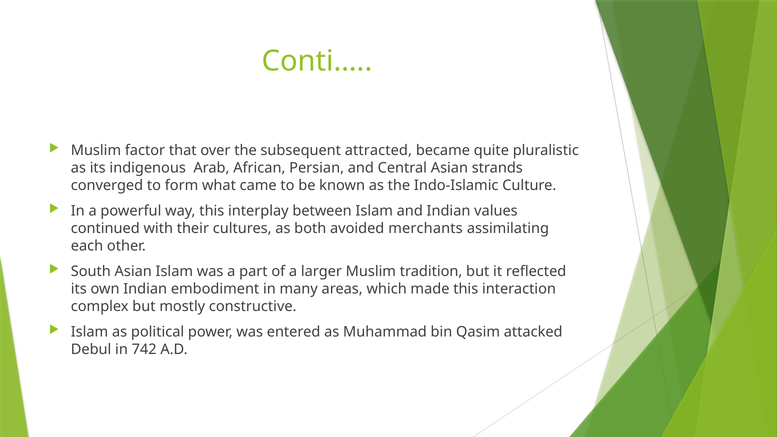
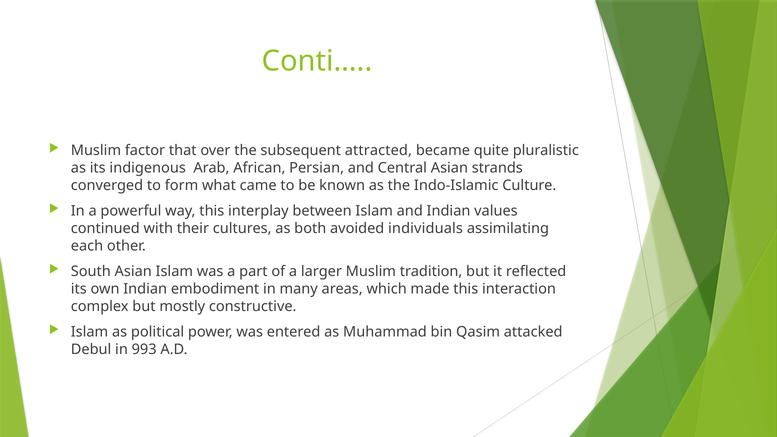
merchants: merchants -> individuals
742: 742 -> 993
